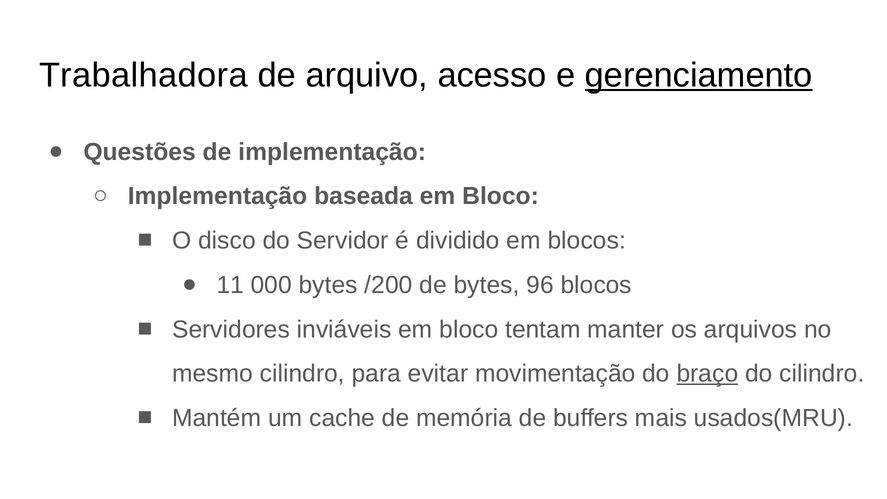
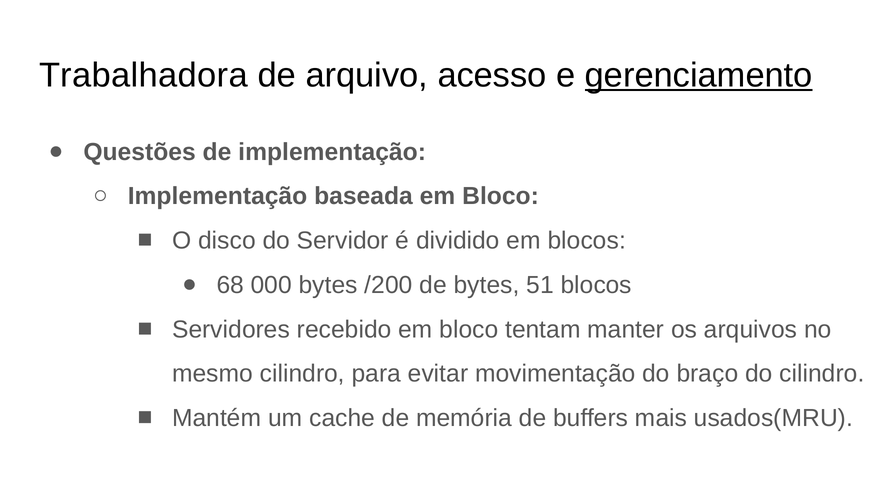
11: 11 -> 68
96: 96 -> 51
inviáveis: inviáveis -> recebido
braço underline: present -> none
